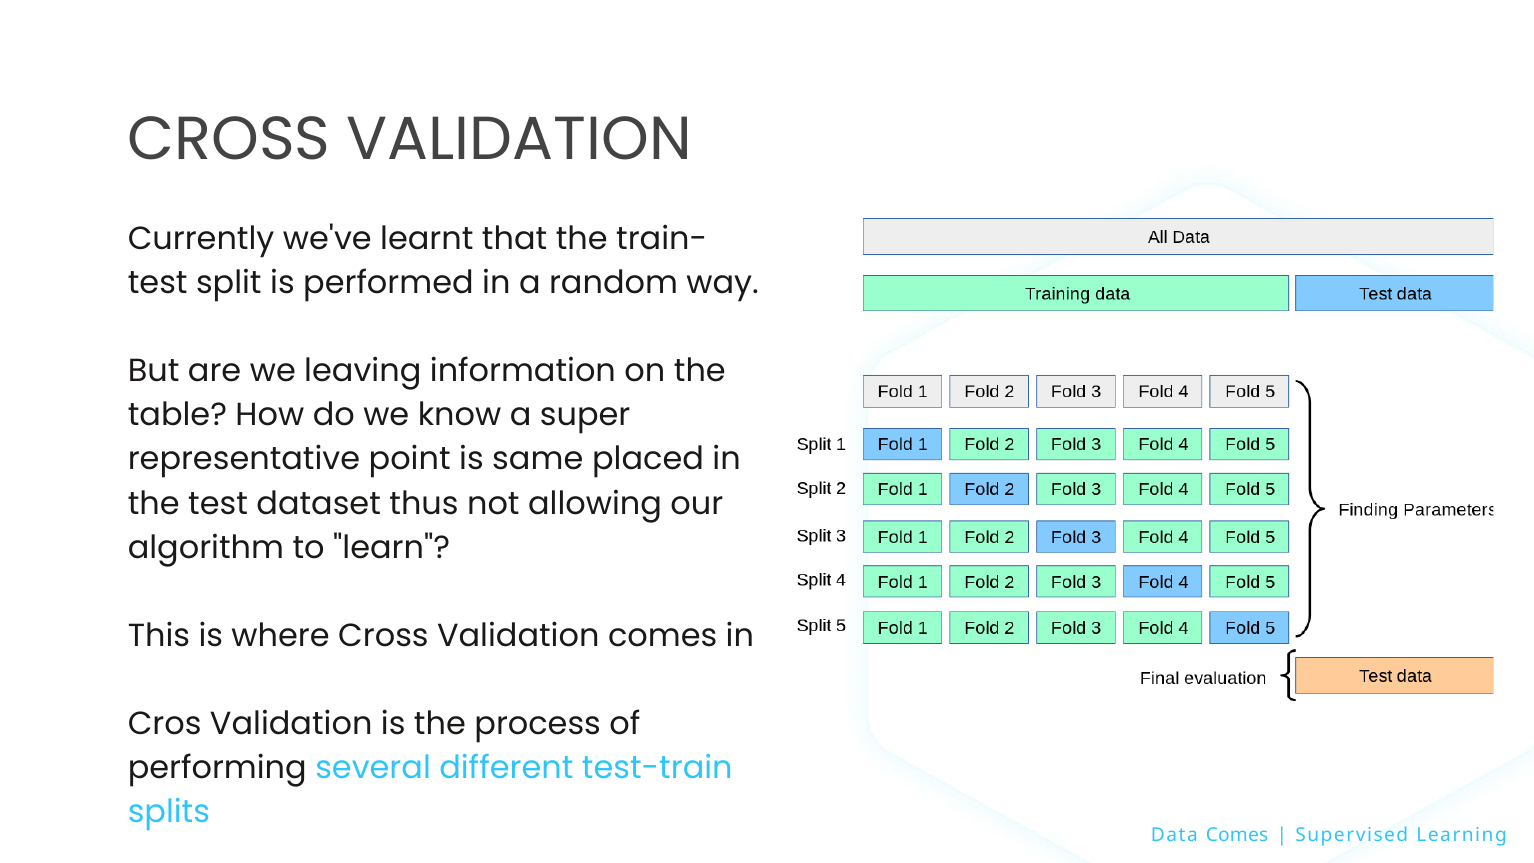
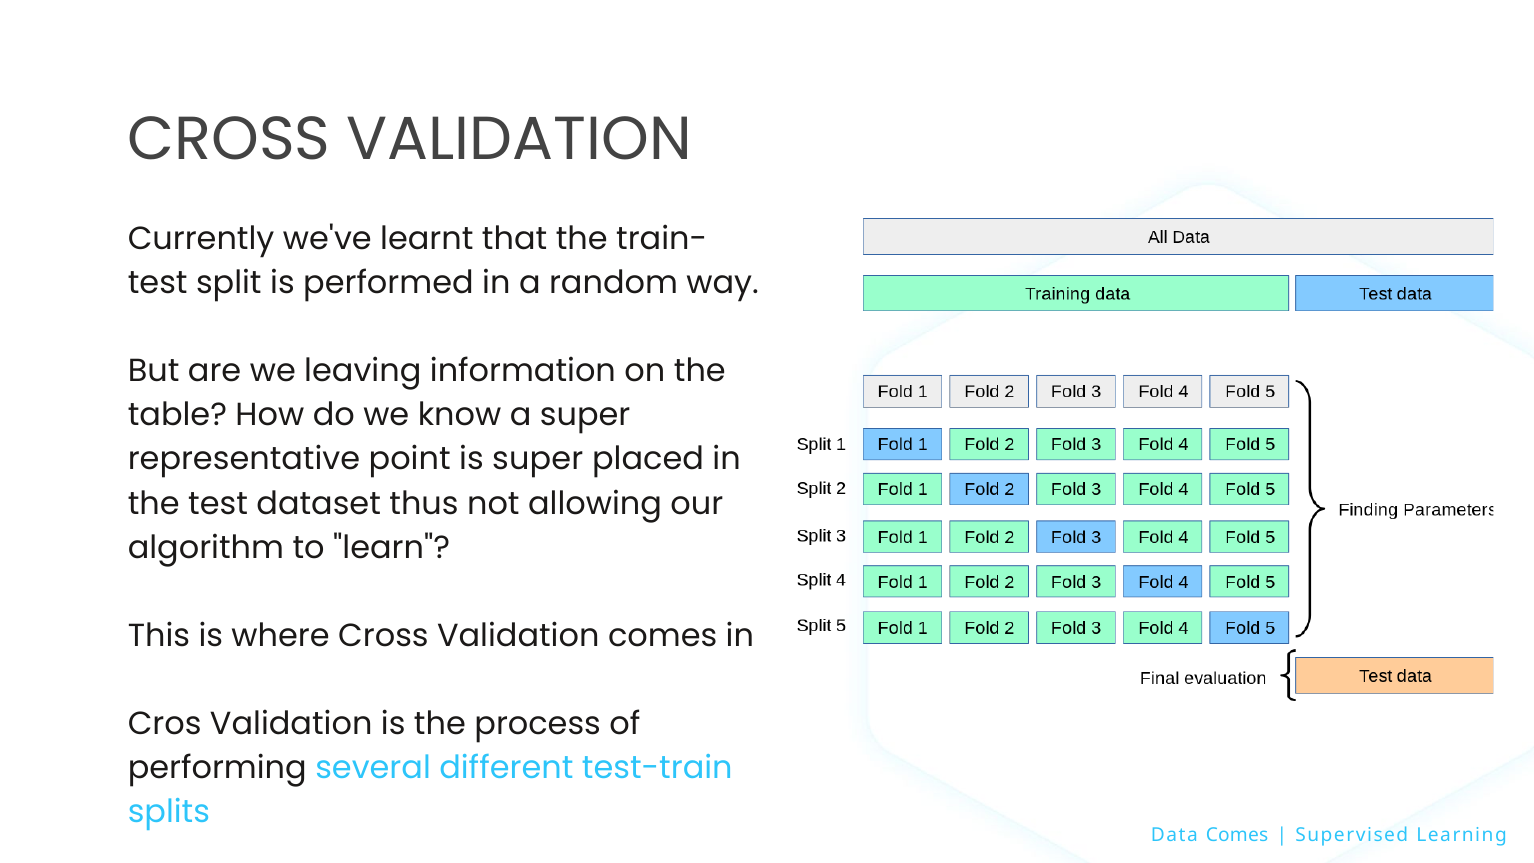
is same: same -> super
